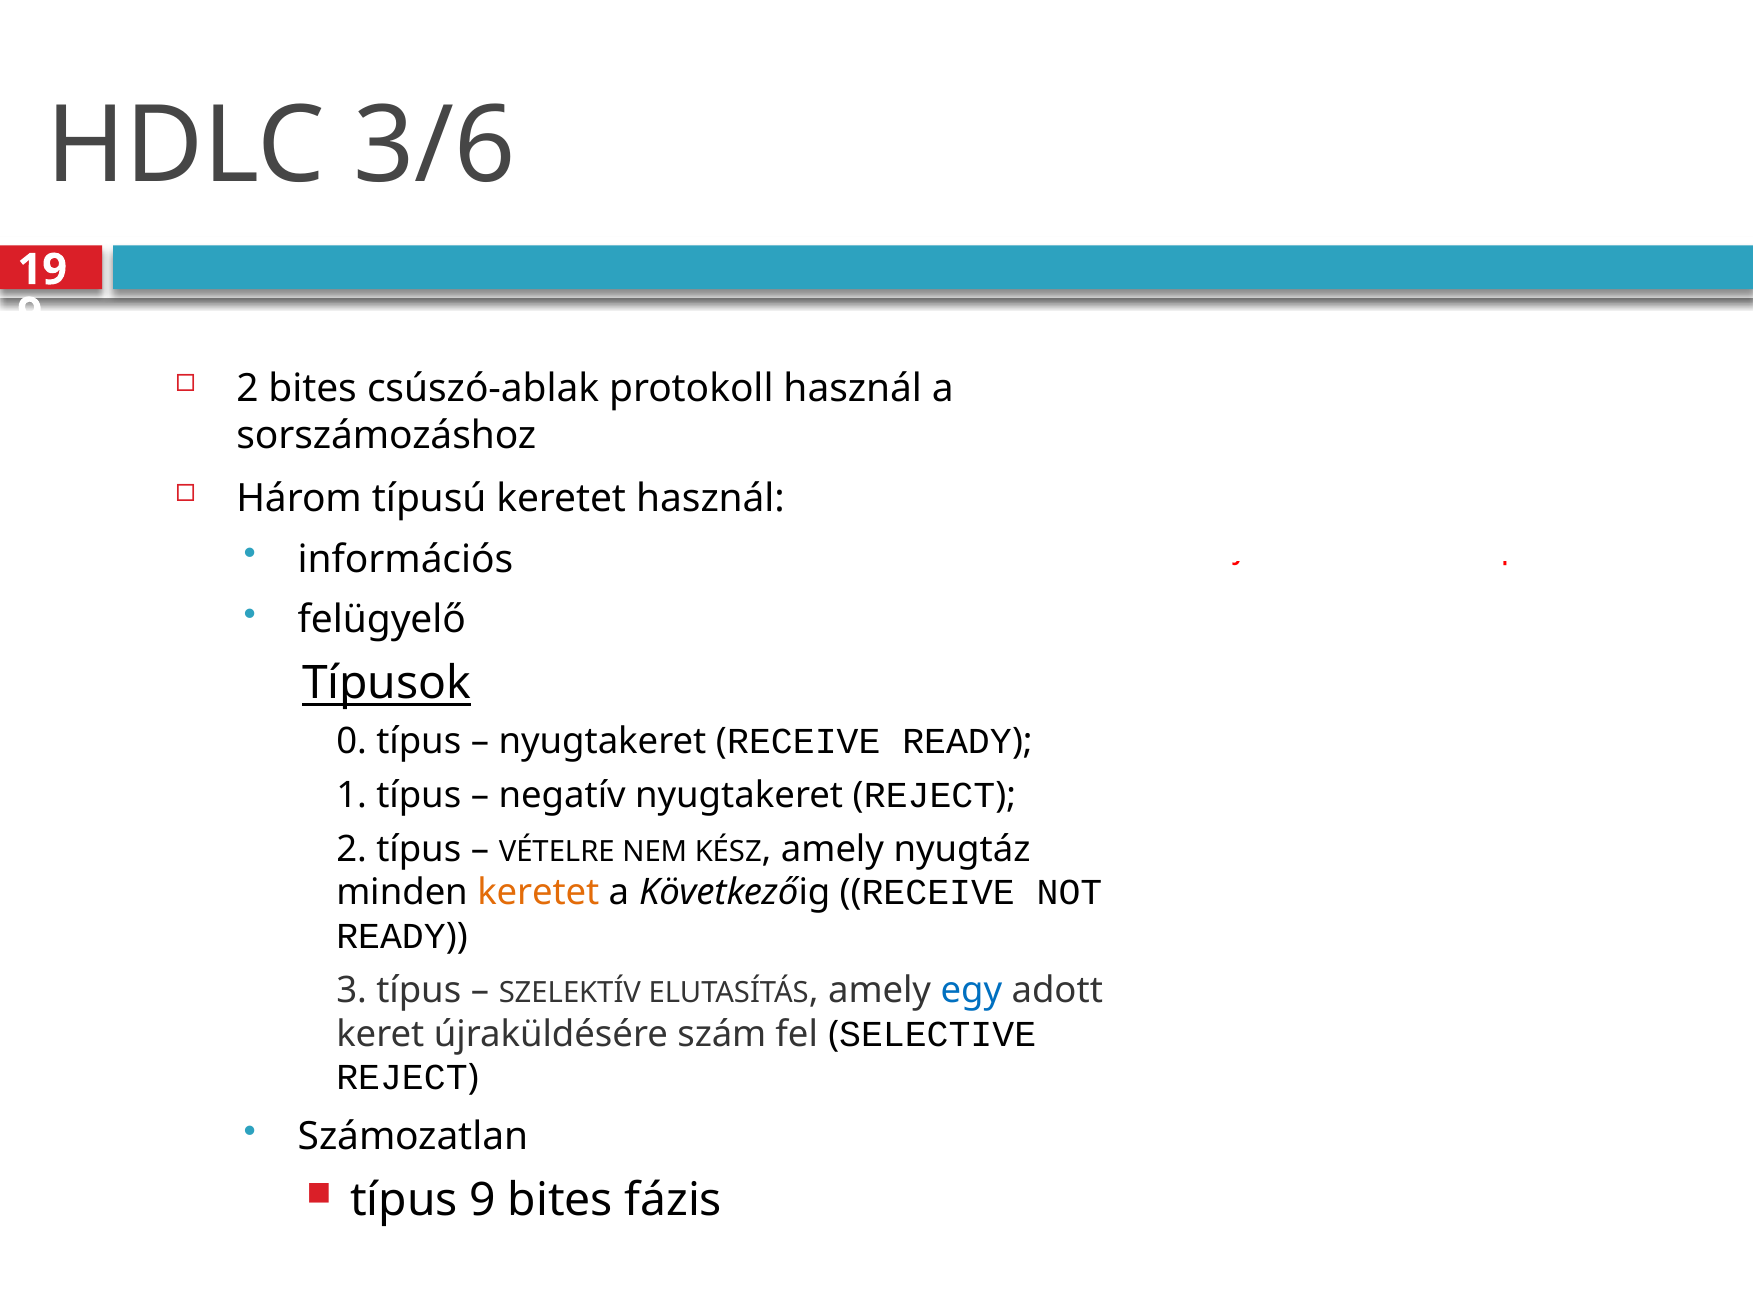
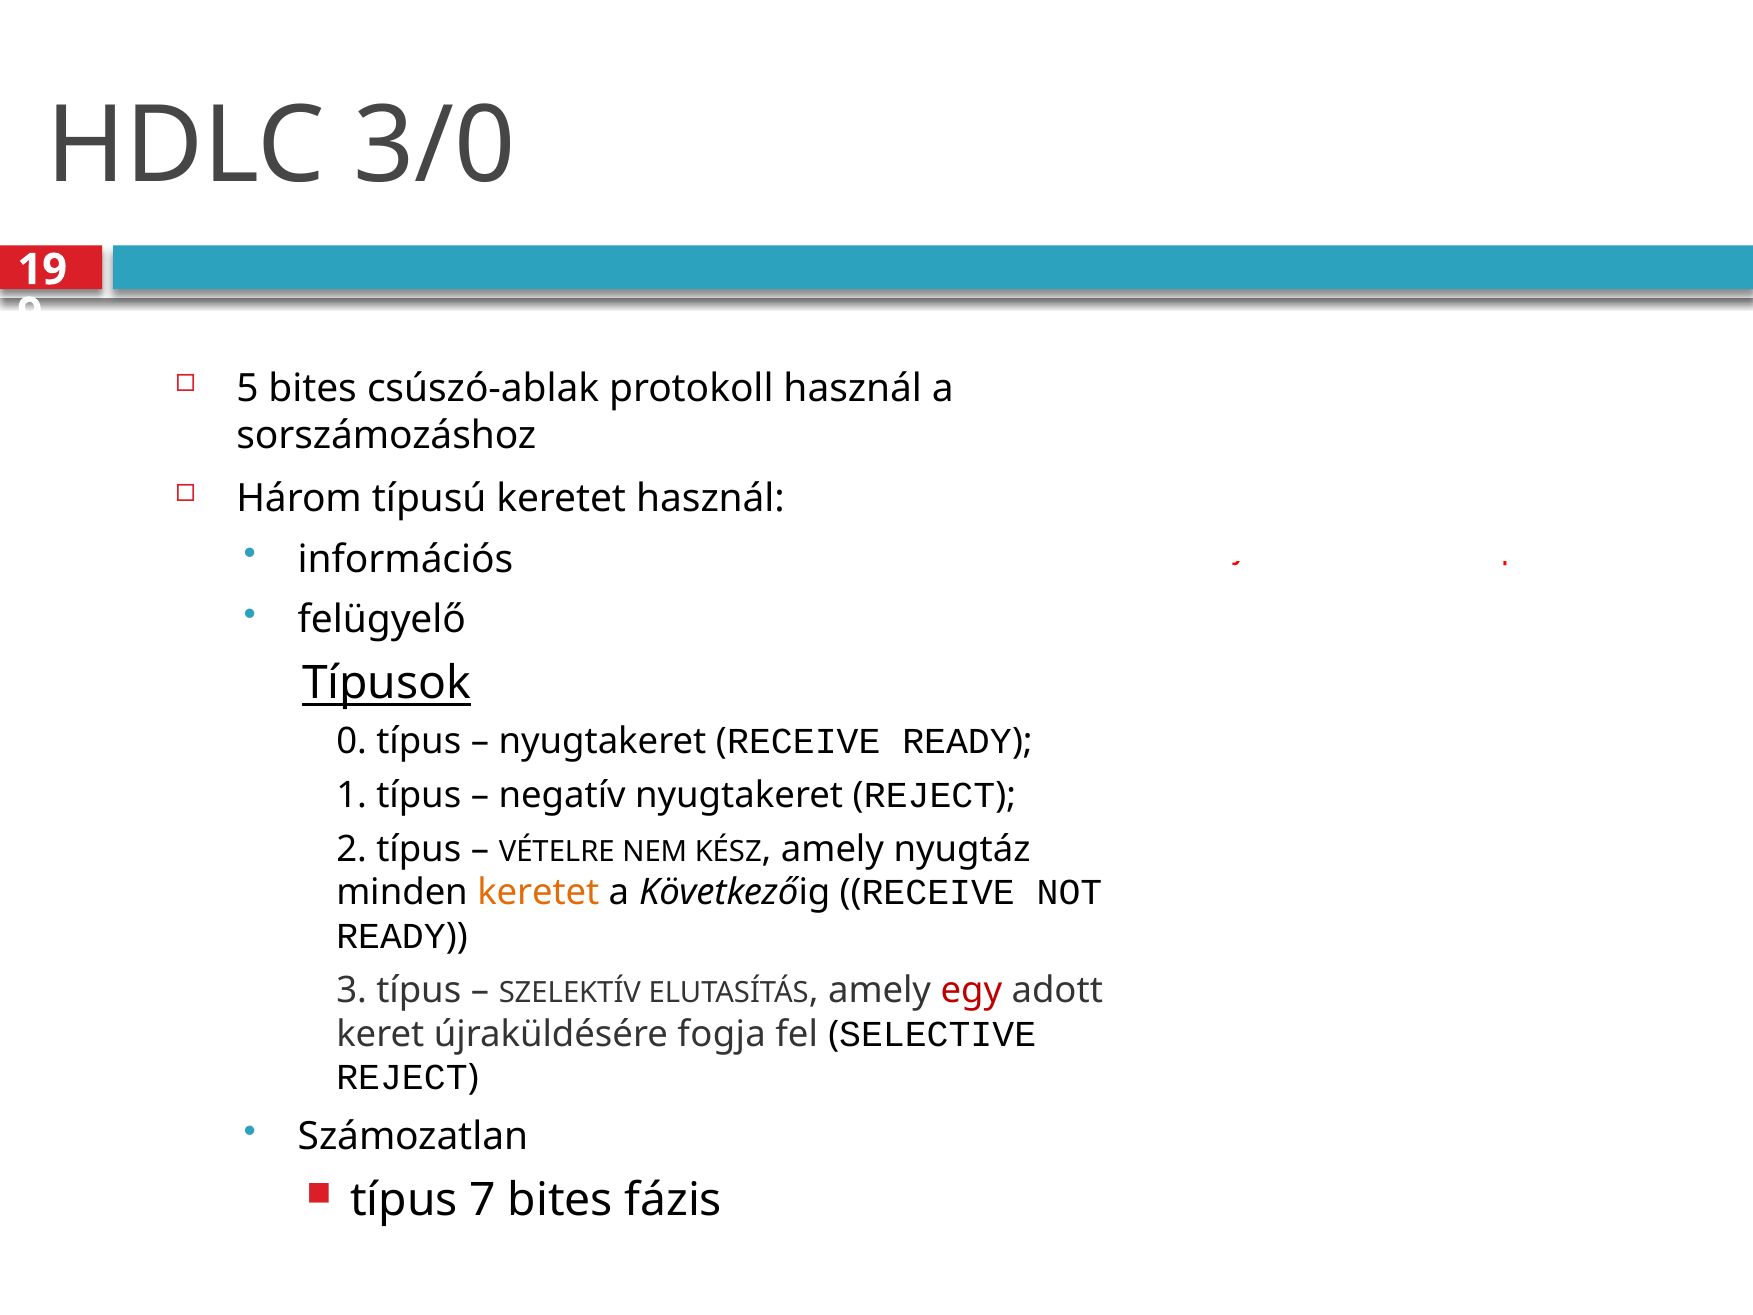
3/6: 3/6 -> 3/0
2 at (248, 389): 2 -> 5
egy colour: blue -> red
szám: szám -> fogja
típus 9: 9 -> 7
